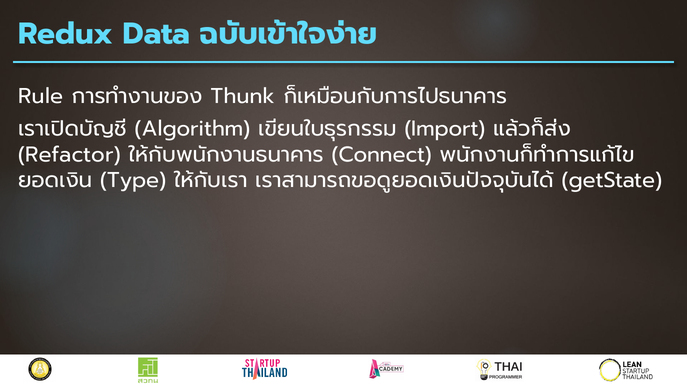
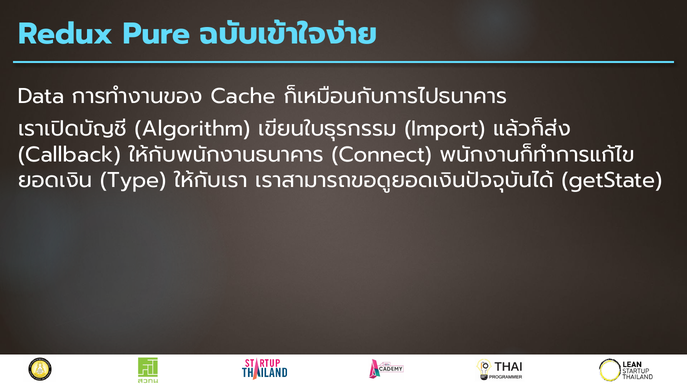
Data: Data -> Pure
Rule: Rule -> Data
Thunk: Thunk -> Cache
Refactor: Refactor -> Callback
